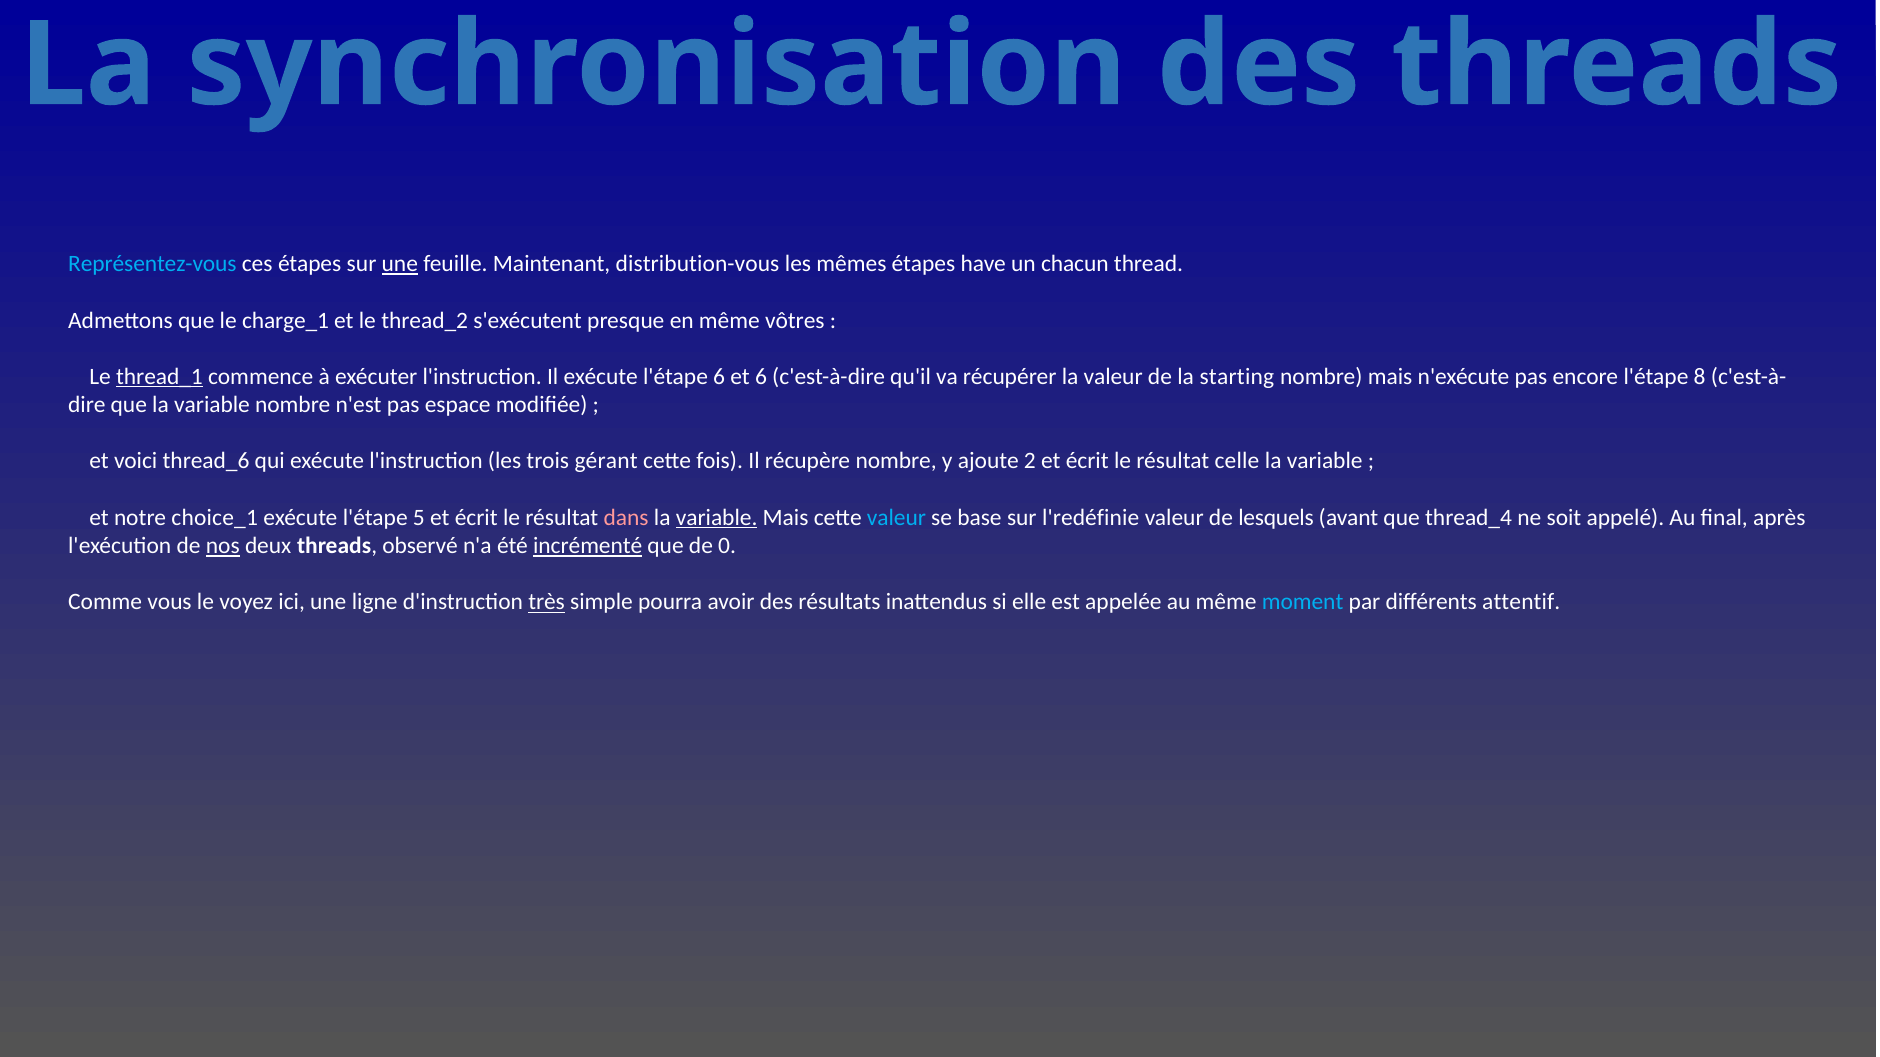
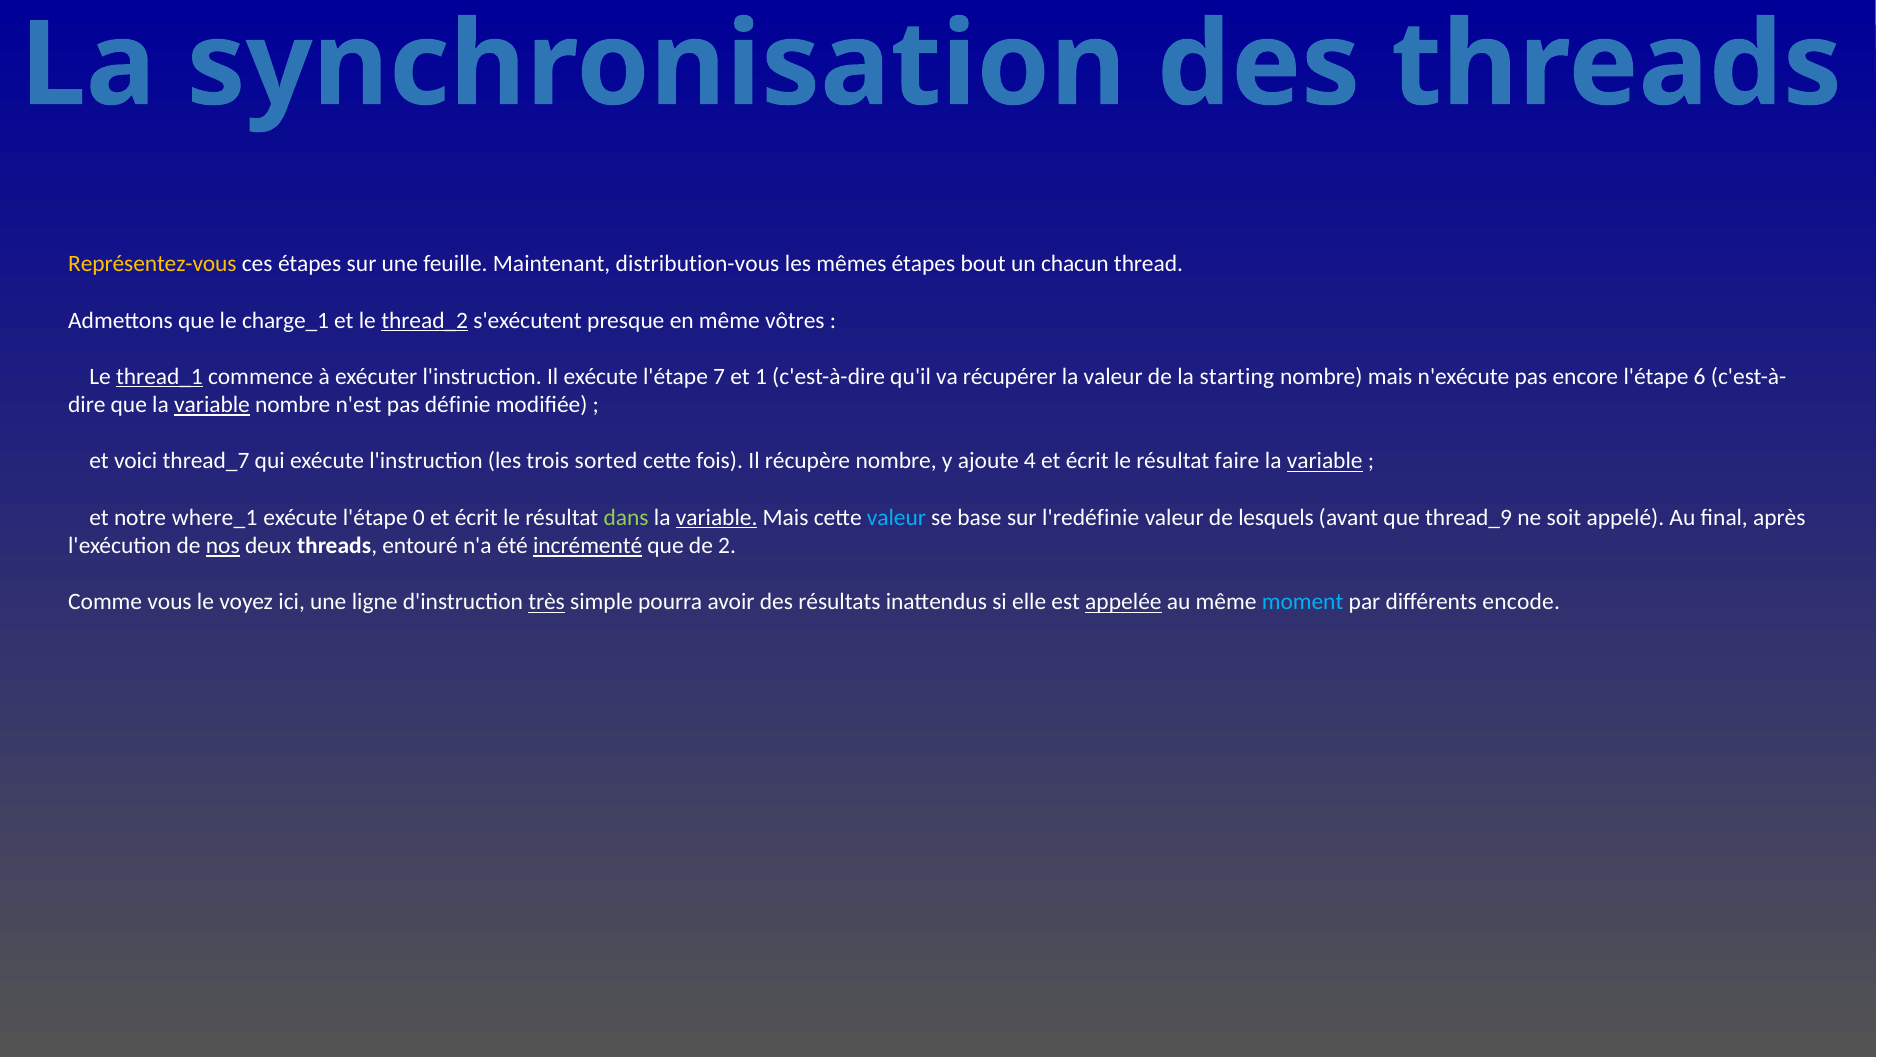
Représentez-vous colour: light blue -> yellow
une at (400, 264) underline: present -> none
have: have -> bout
thread_2 underline: none -> present
l'étape 6: 6 -> 7
et 6: 6 -> 1
8: 8 -> 6
variable at (212, 405) underline: none -> present
espace: espace -> définie
thread_6: thread_6 -> thread_7
gérant: gérant -> sorted
2: 2 -> 4
celle: celle -> faire
variable at (1325, 461) underline: none -> present
choice_1: choice_1 -> where_1
5: 5 -> 0
dans colour: pink -> light green
thread_4: thread_4 -> thread_9
observé: observé -> entouré
0: 0 -> 2
appelée underline: none -> present
attentif: attentif -> encode
